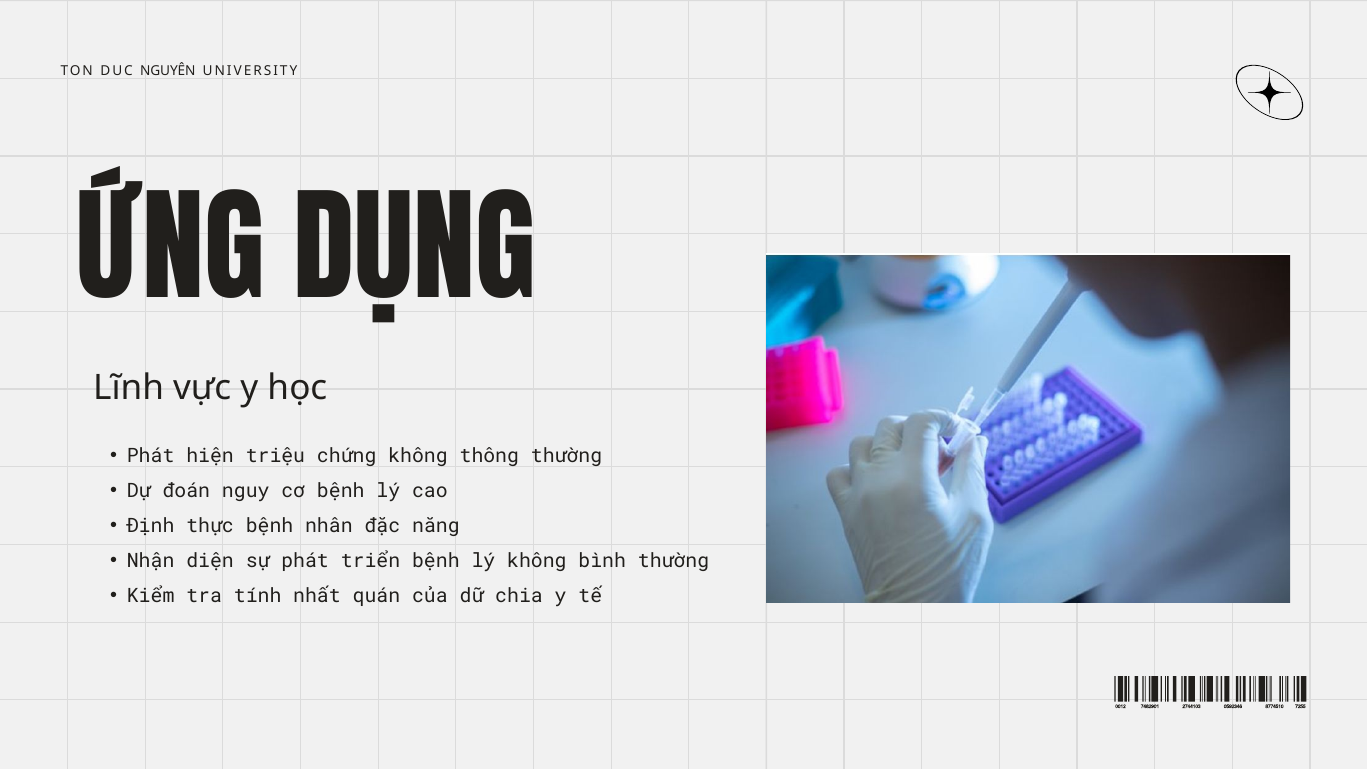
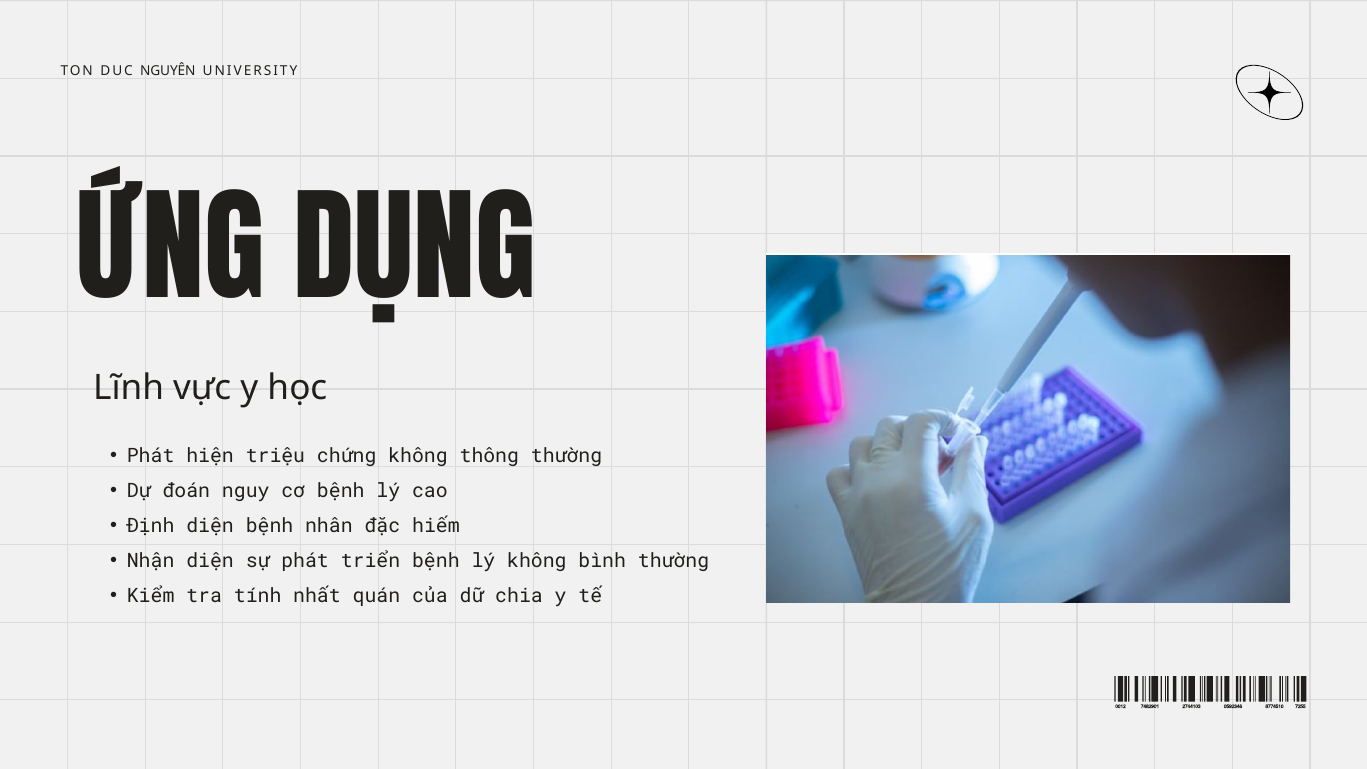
Định thực: thực -> diện
năng: năng -> hiếm
